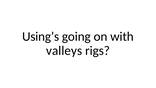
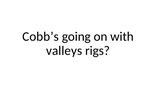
Using’s: Using’s -> Cobb’s
